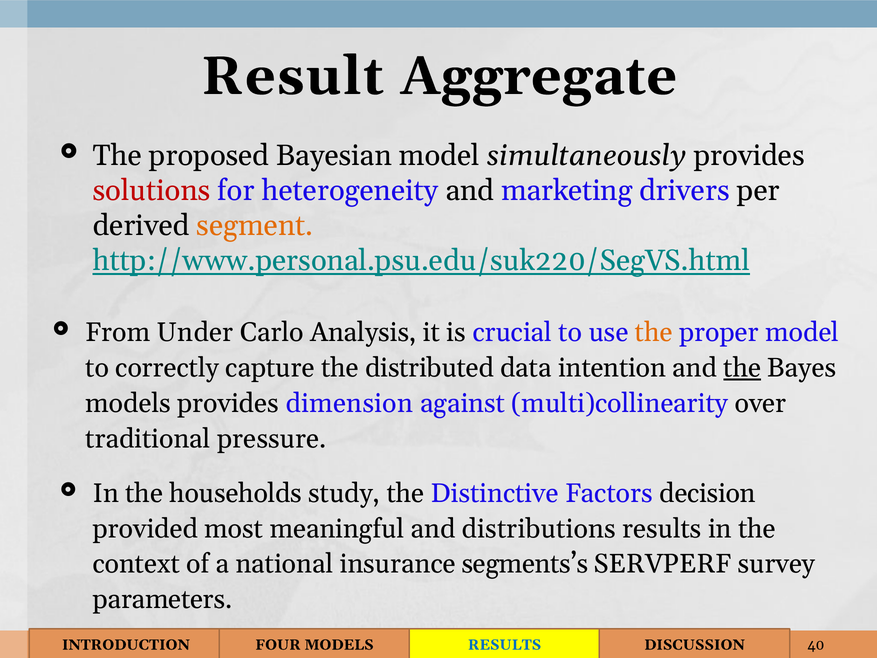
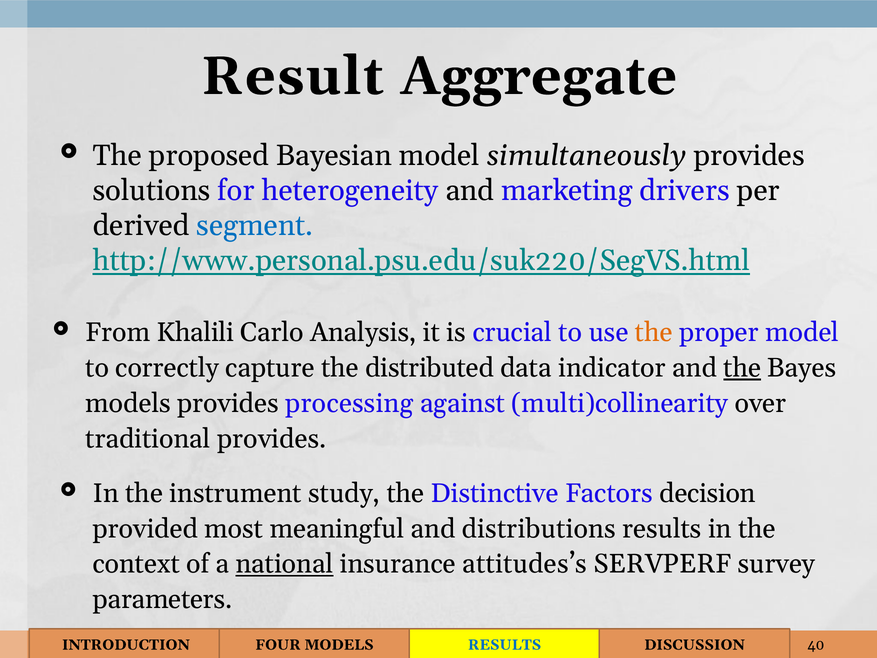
solutions colour: red -> black
segment colour: orange -> blue
Under: Under -> Khalili
intention: intention -> indicator
dimension: dimension -> processing
traditional pressure: pressure -> provides
households: households -> instrument
national underline: none -> present
segments’s: segments’s -> attitudes’s
